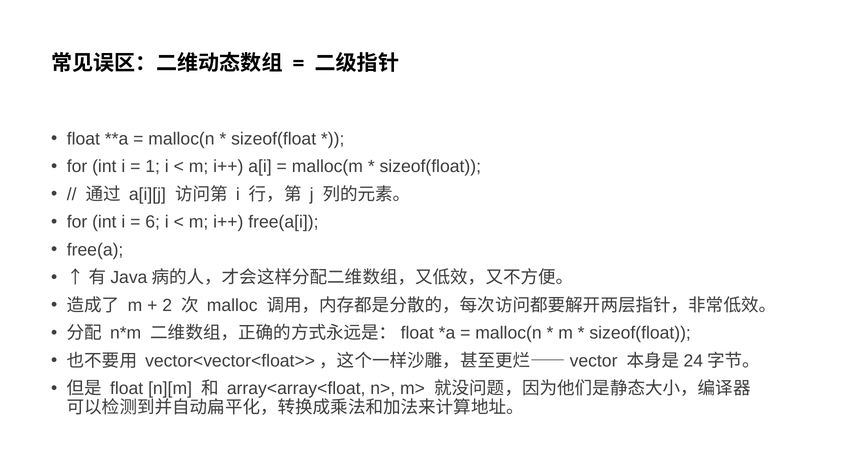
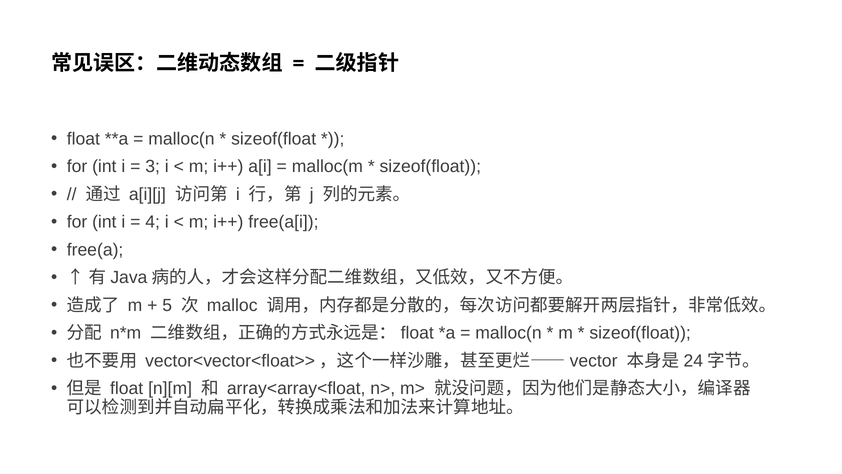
1: 1 -> 3
6: 6 -> 4
2: 2 -> 5
